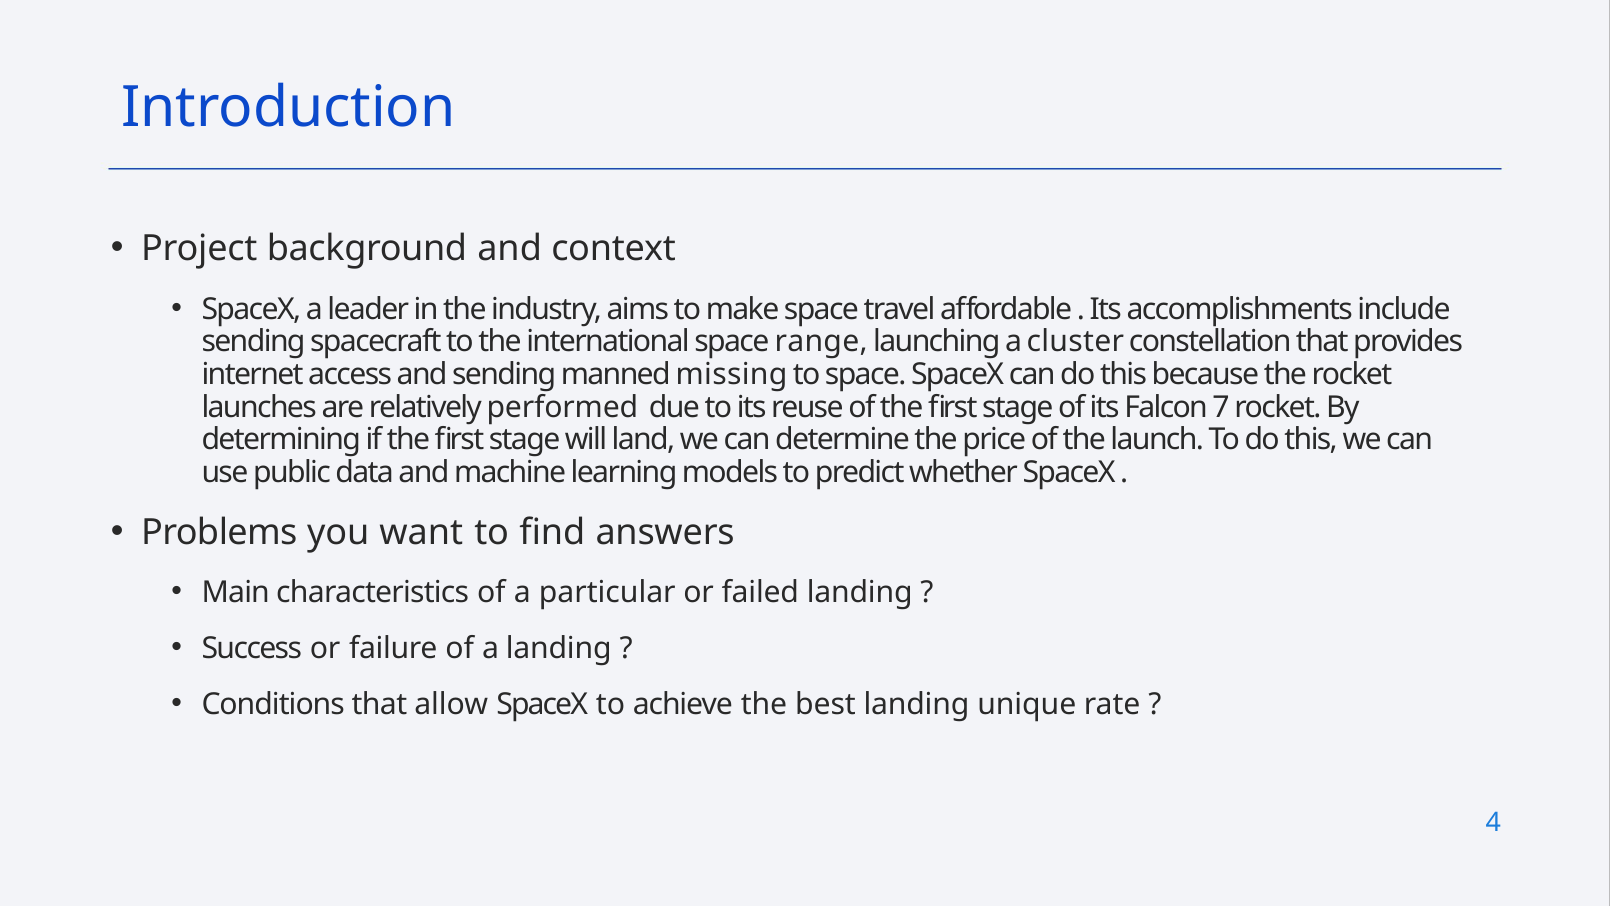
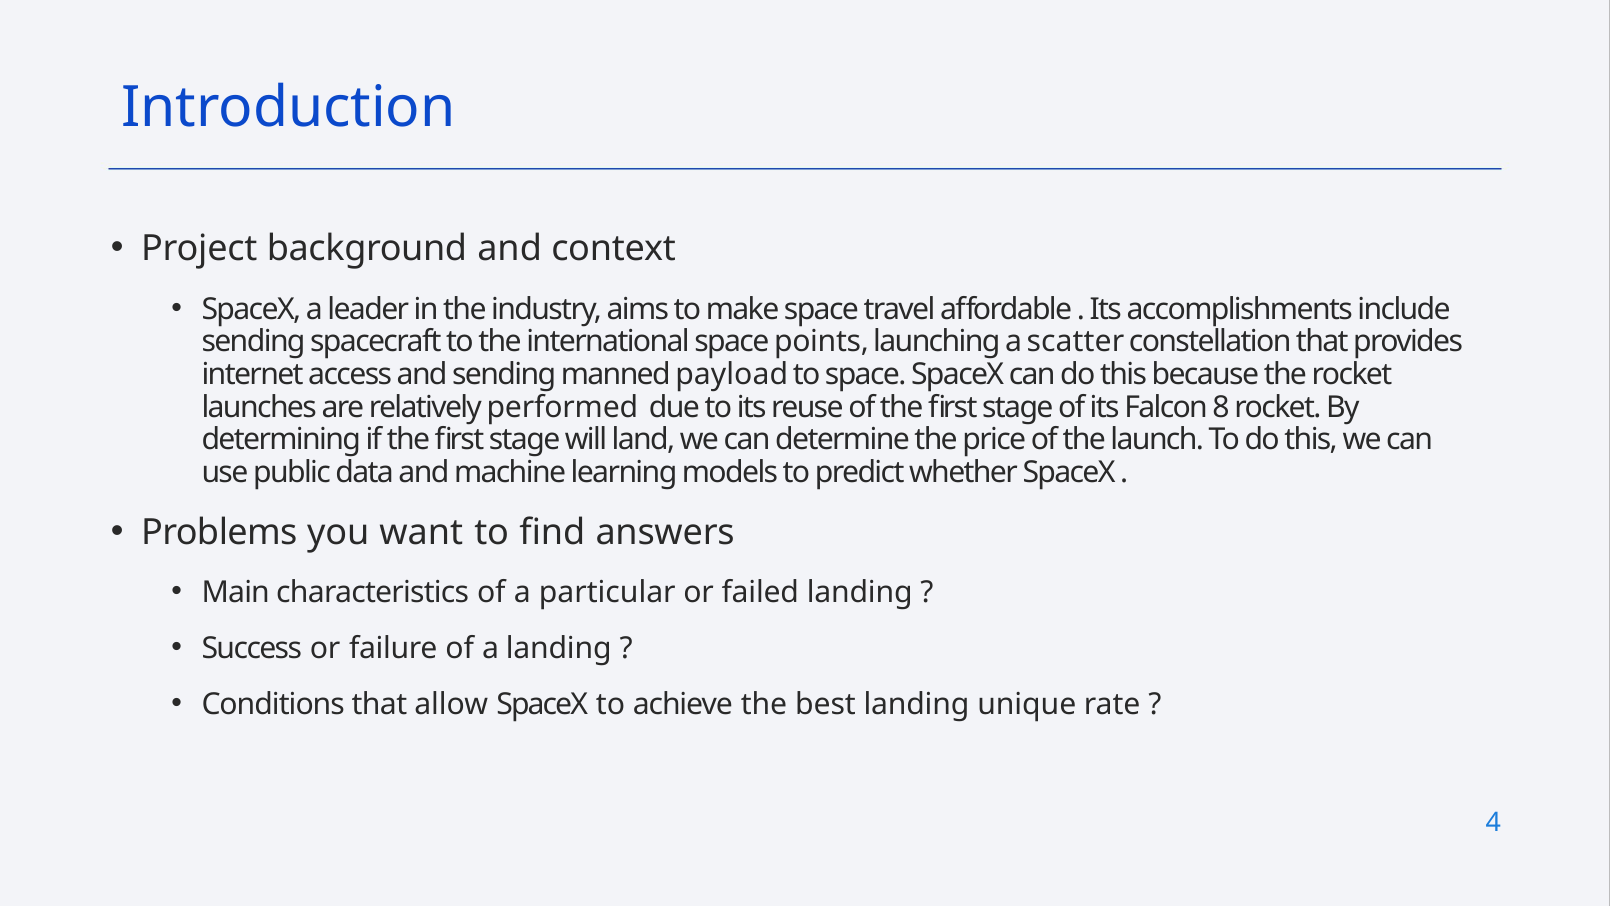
range: range -> points
cluster: cluster -> scatter
missing: missing -> payload
7: 7 -> 8
